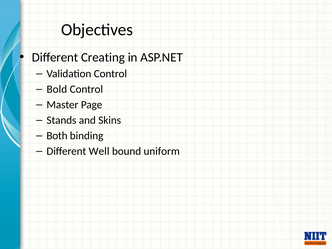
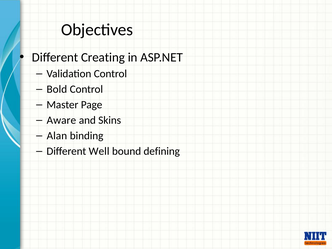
Stands: Stands -> Aware
Both: Both -> Alan
uniform: uniform -> defining
